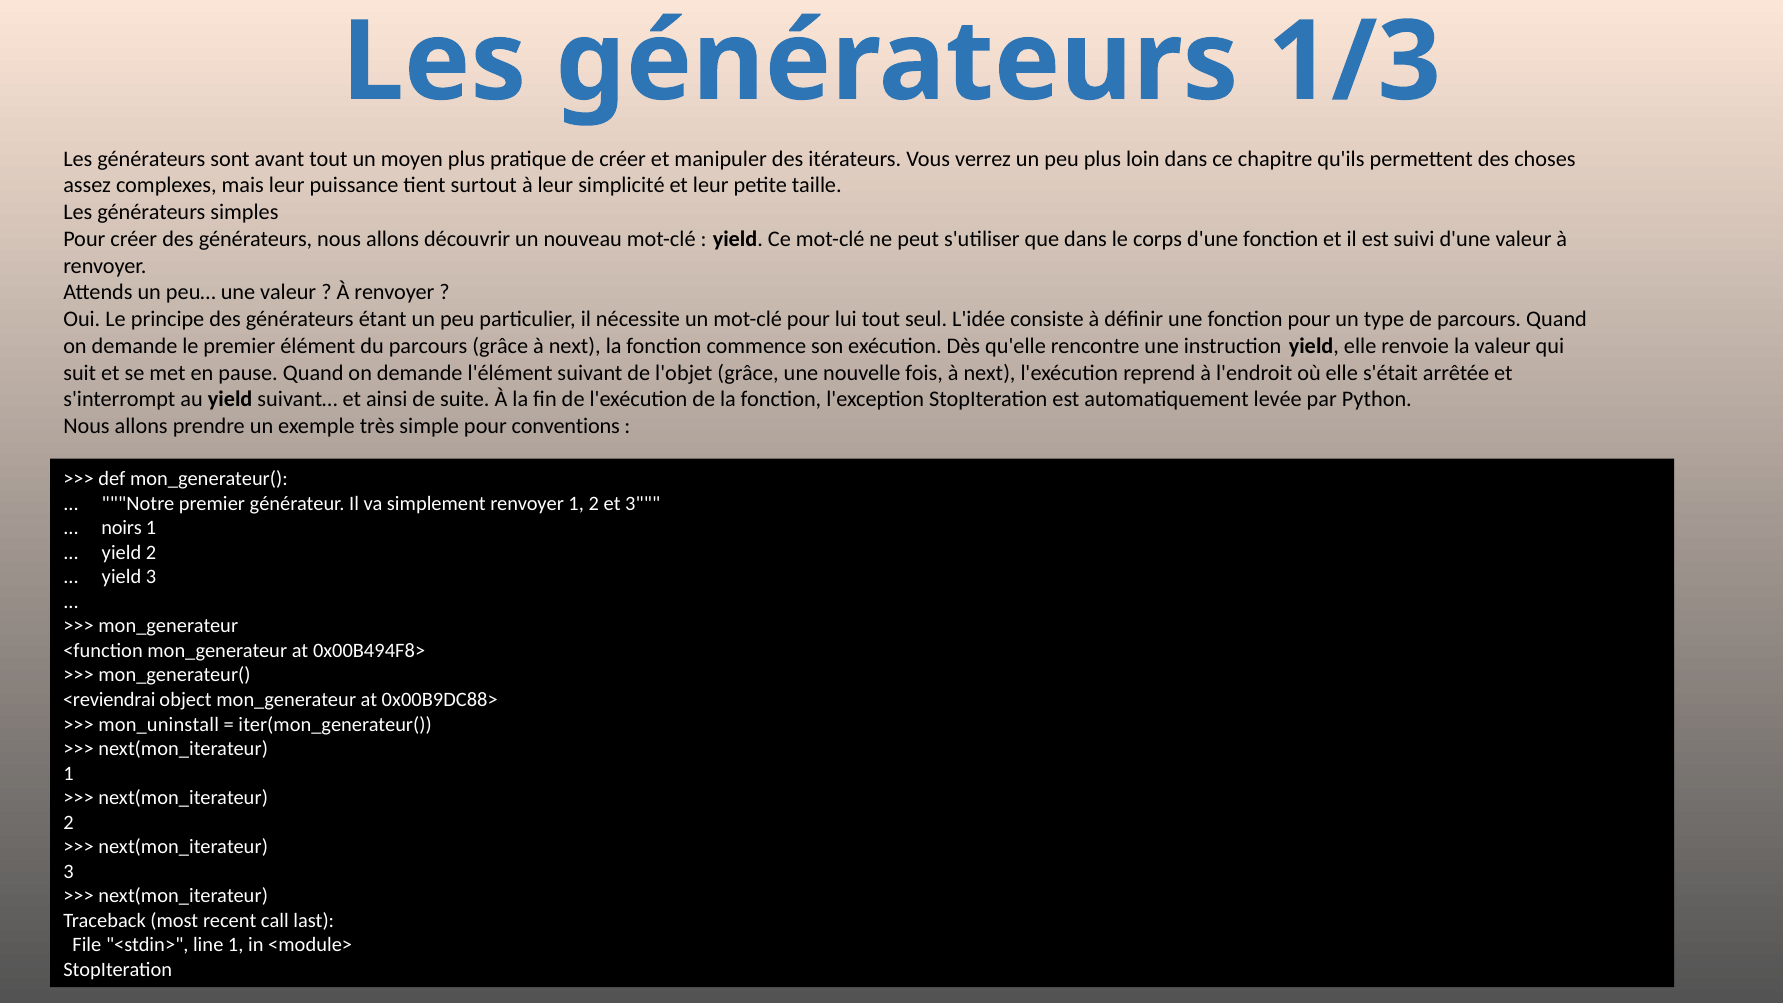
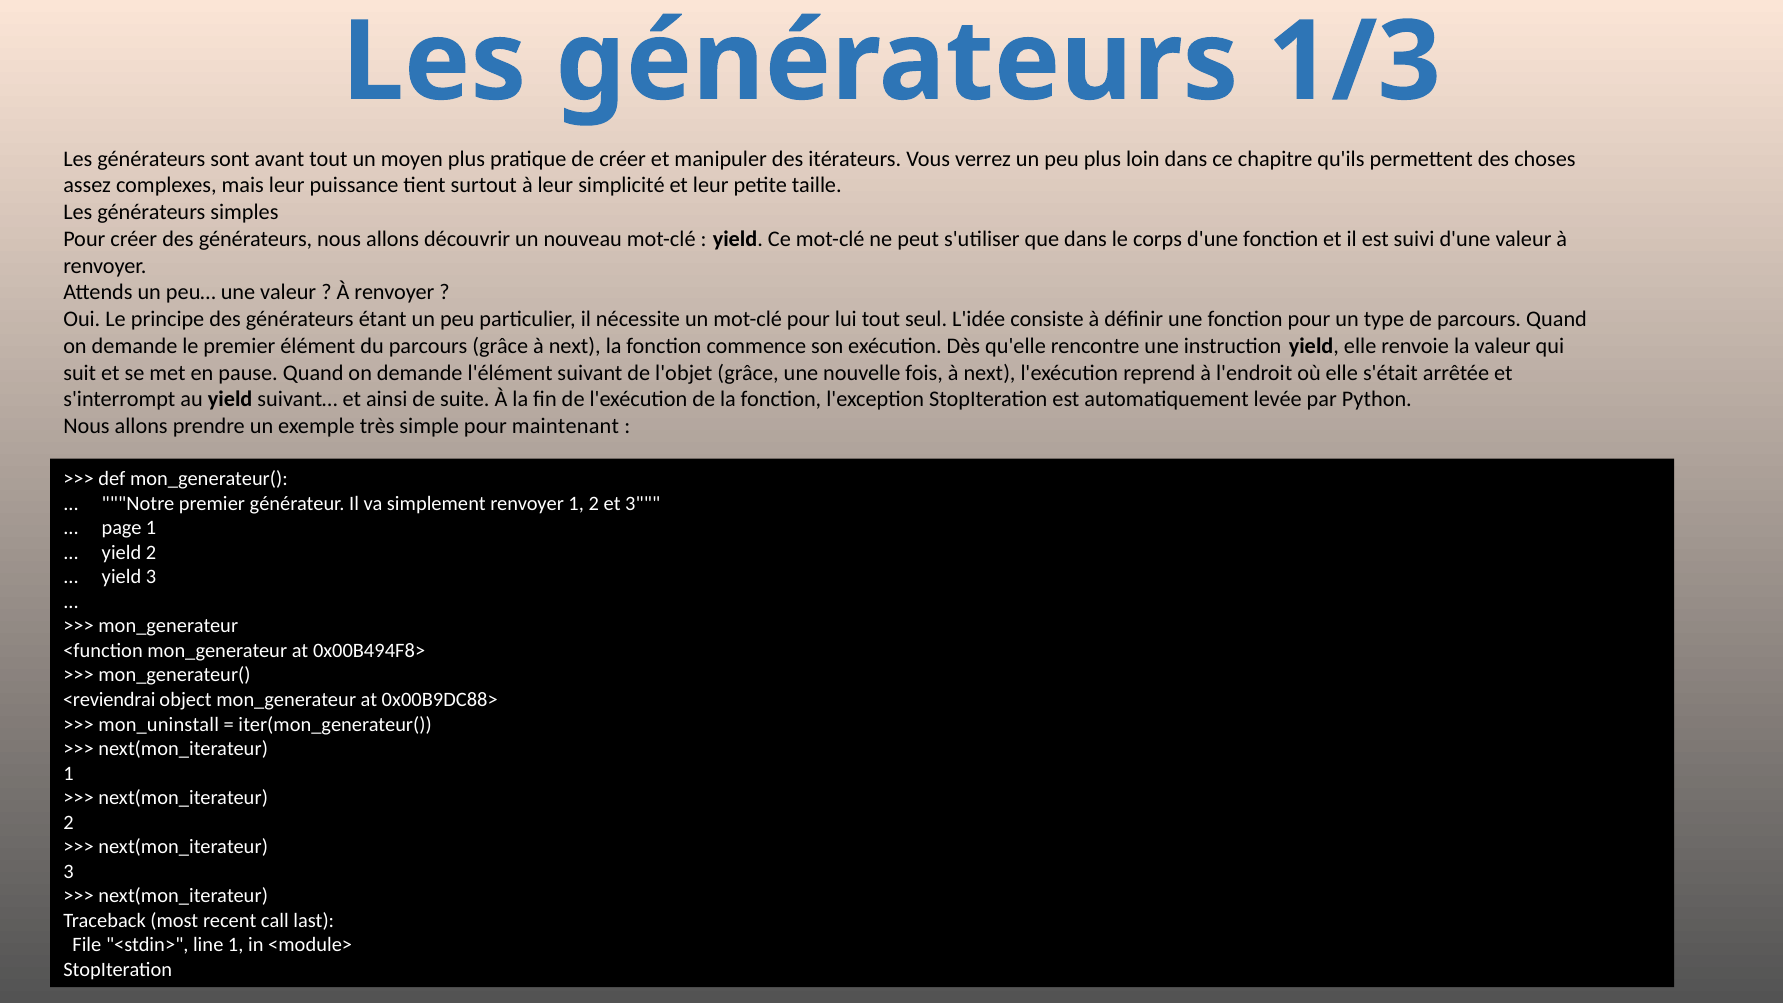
conventions: conventions -> maintenant
noirs: noirs -> page
